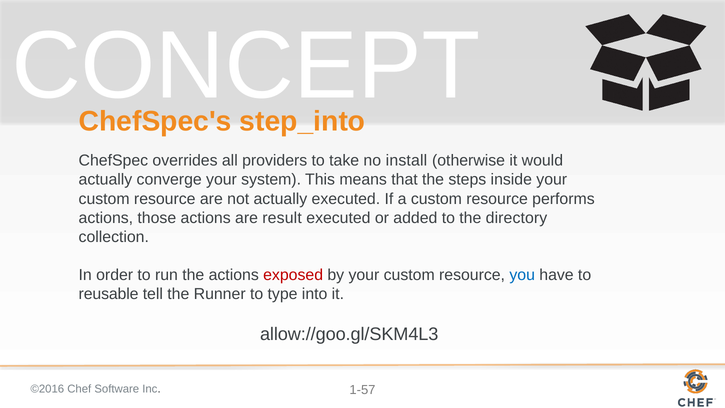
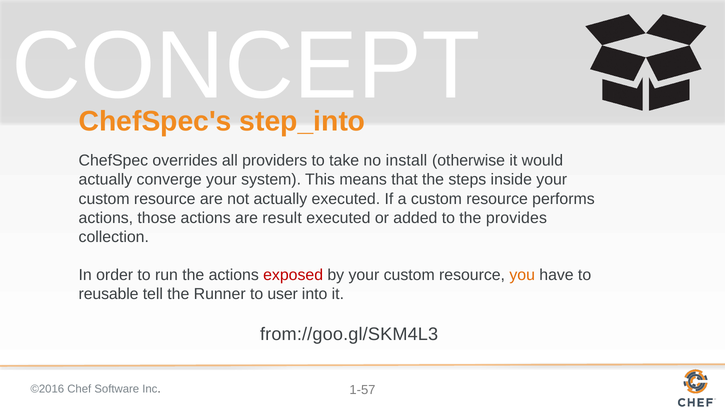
directory: directory -> provides
you colour: blue -> orange
type: type -> user
allow://goo.gl/SKM4L3: allow://goo.gl/SKM4L3 -> from://goo.gl/SKM4L3
